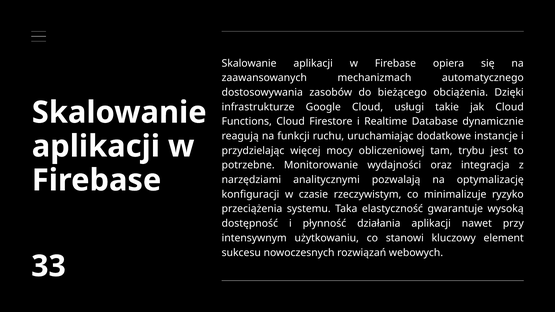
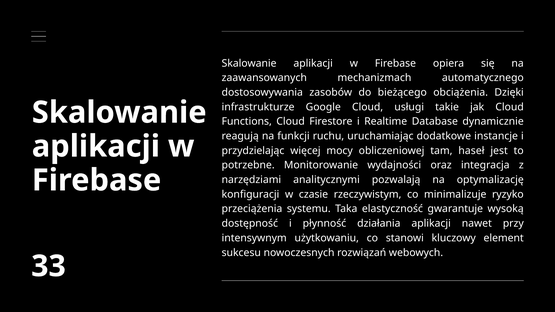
trybu: trybu -> haseł
